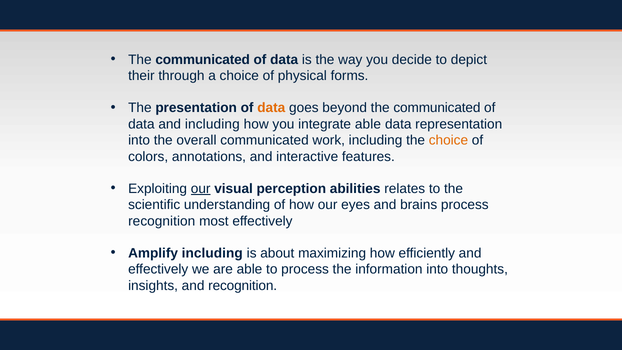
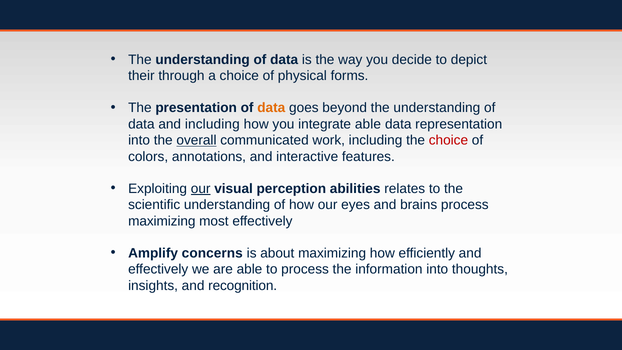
communicated at (203, 60): communicated -> understanding
beyond the communicated: communicated -> understanding
overall underline: none -> present
choice at (448, 140) colour: orange -> red
recognition at (162, 221): recognition -> maximizing
Amplify including: including -> concerns
